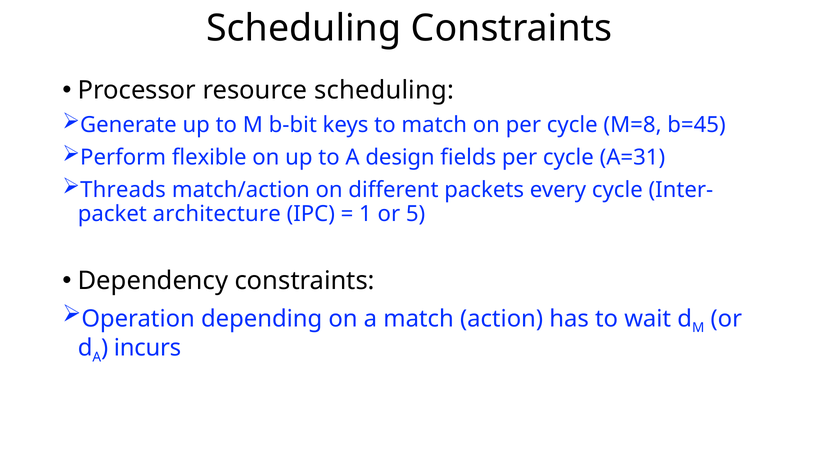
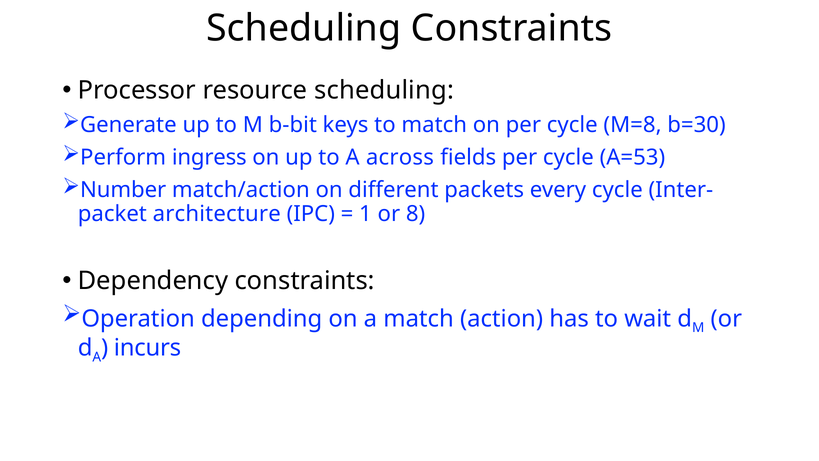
b=45: b=45 -> b=30
flexible: flexible -> ingress
design: design -> across
A=31: A=31 -> A=53
Threads: Threads -> Number
5: 5 -> 8
